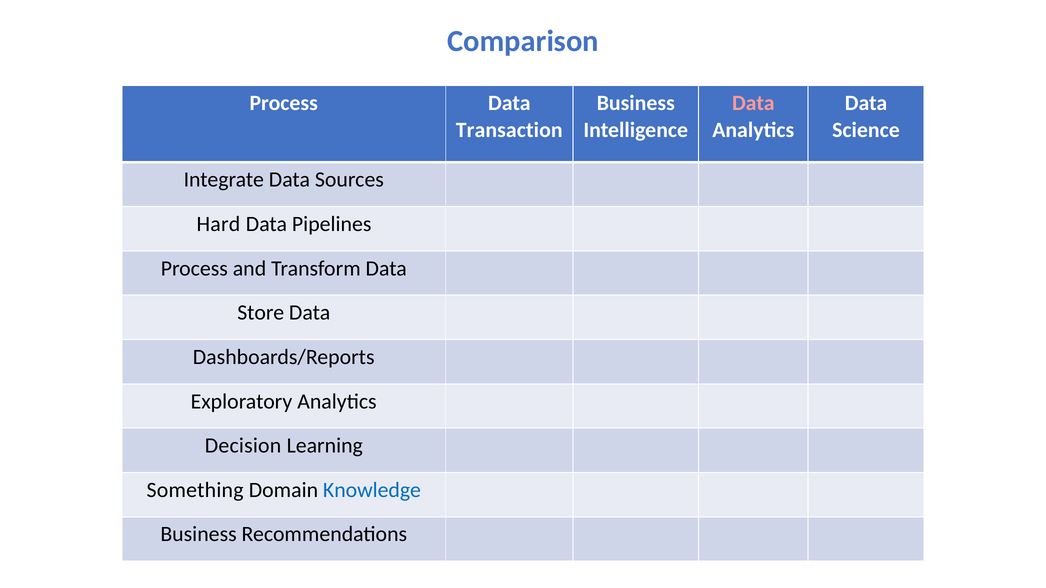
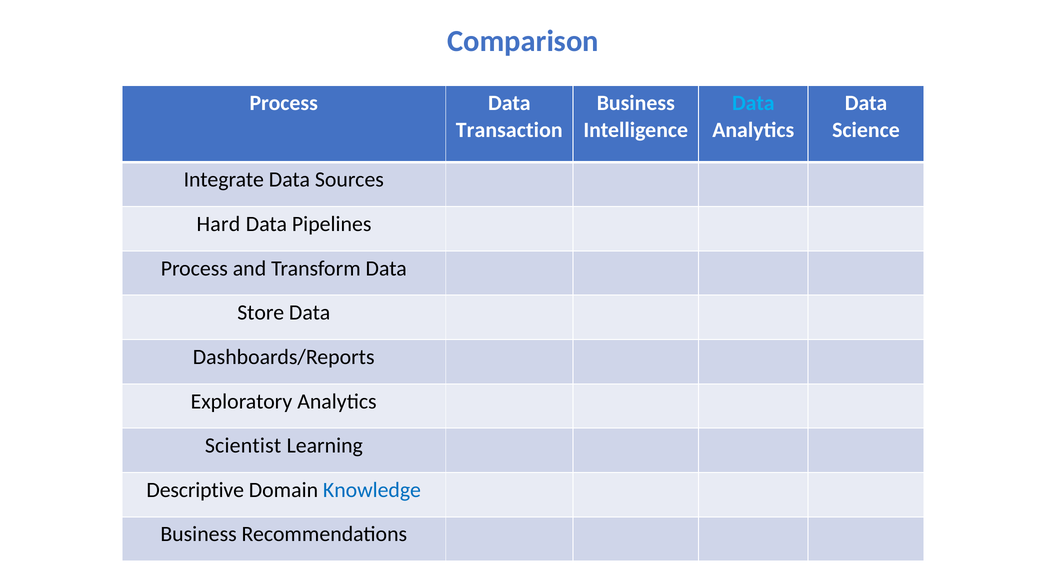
Data at (753, 103) colour: pink -> light blue
Decision: Decision -> Scientist
Something: Something -> Descriptive
